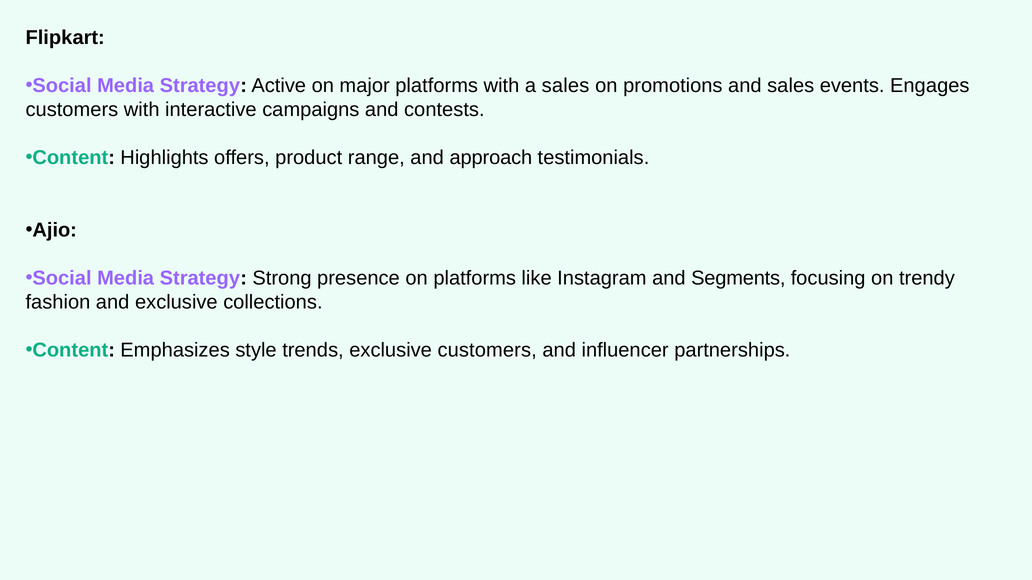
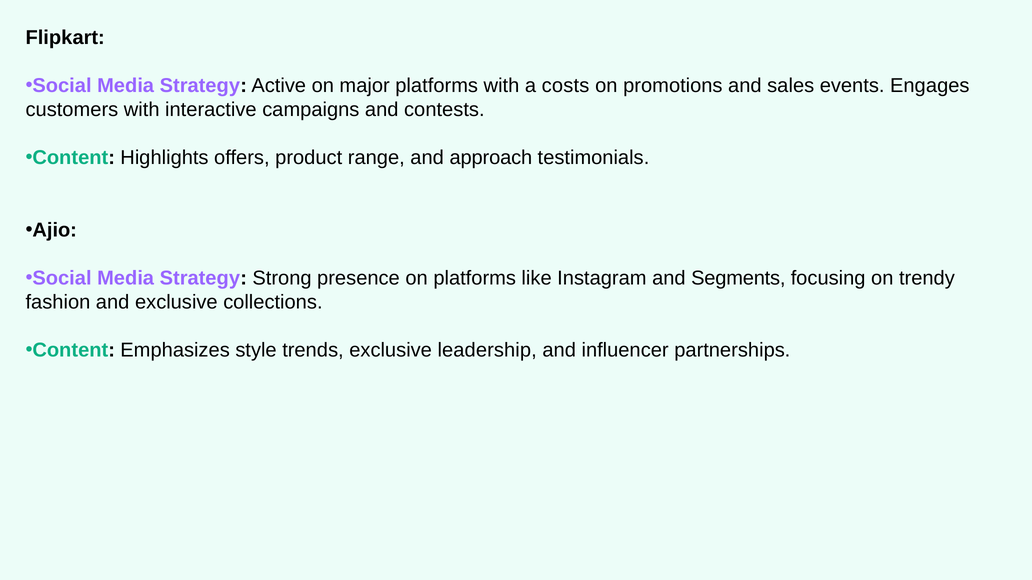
a sales: sales -> costs
exclusive customers: customers -> leadership
